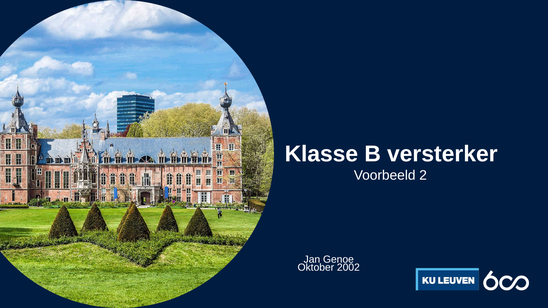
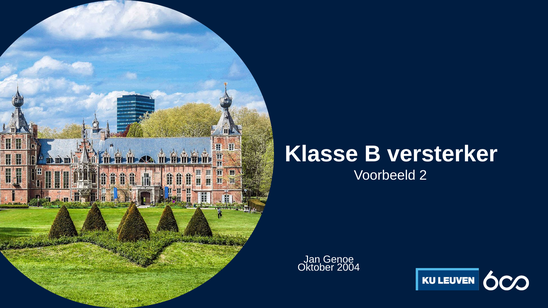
2002: 2002 -> 2004
